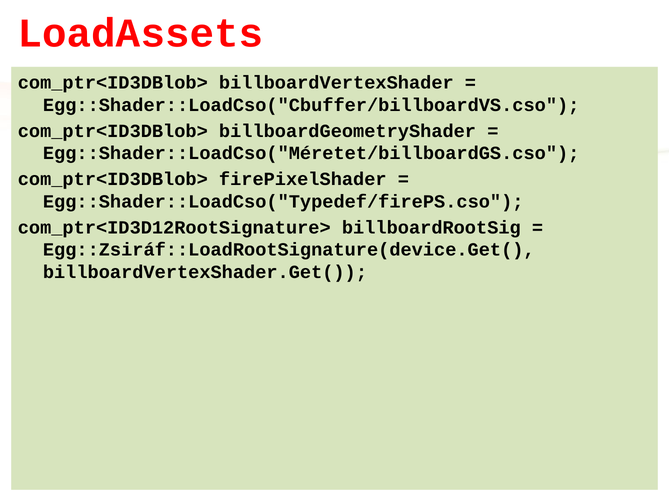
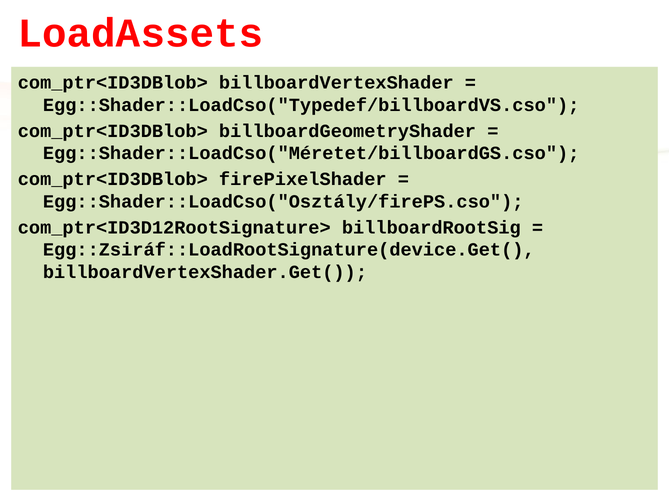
Egg::Shader::LoadCso("Cbuffer/billboardVS.cso: Egg::Shader::LoadCso("Cbuffer/billboardVS.cso -> Egg::Shader::LoadCso("Typedef/billboardVS.cso
Egg::Shader::LoadCso("Typedef/firePS.cso: Egg::Shader::LoadCso("Typedef/firePS.cso -> Egg::Shader::LoadCso("Osztály/firePS.cso
